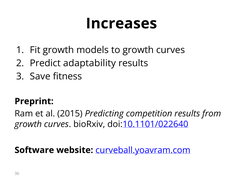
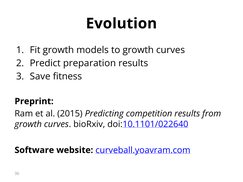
Increases: Increases -> Evolution
adaptability: adaptability -> preparation
